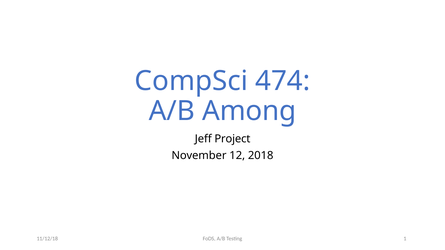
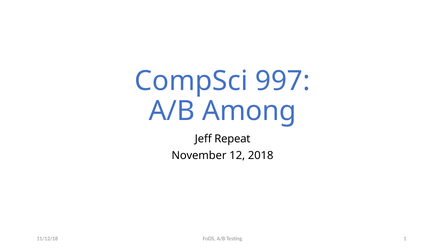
474: 474 -> 997
Project: Project -> Repeat
